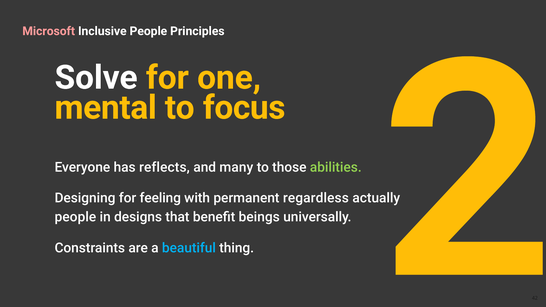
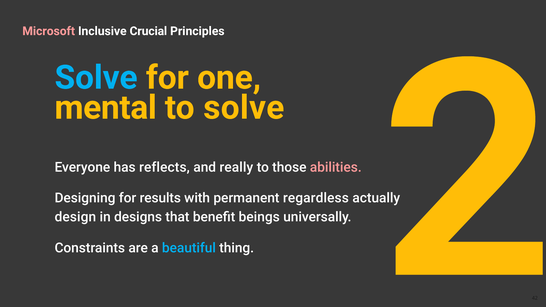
Inclusive People: People -> Crucial
Solve at (96, 78) colour: white -> light blue
to focus: focus -> solve
many: many -> really
abilities colour: light green -> pink
feeling: feeling -> results
people at (75, 217): people -> design
